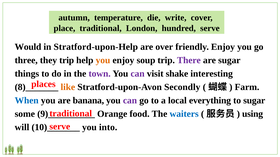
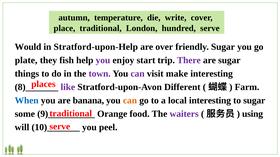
friendly Enjoy: Enjoy -> Sugar
three: three -> plate
they trip: trip -> fish
you at (103, 60) colour: orange -> purple
soup: soup -> start
shake: shake -> make
like colour: orange -> purple
Secondly: Secondly -> Different
can at (130, 101) colour: purple -> orange
local everything: everything -> interesting
waiters colour: blue -> purple
into: into -> peel
